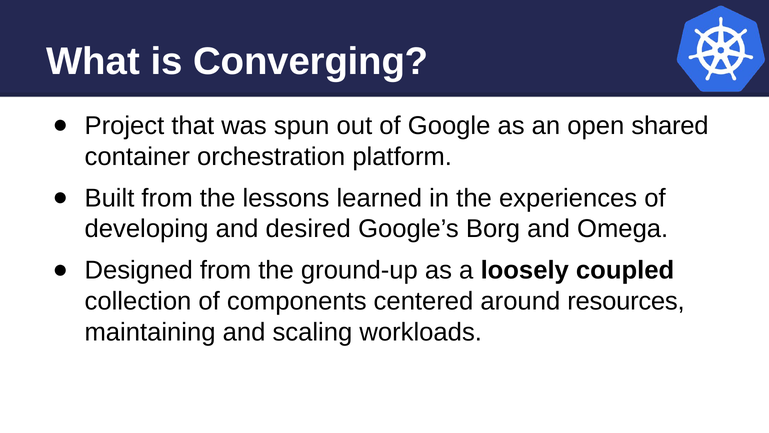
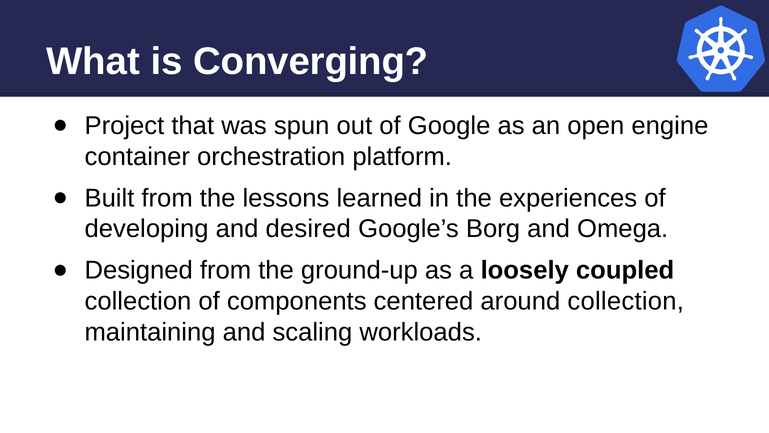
shared: shared -> engine
around resources: resources -> collection
